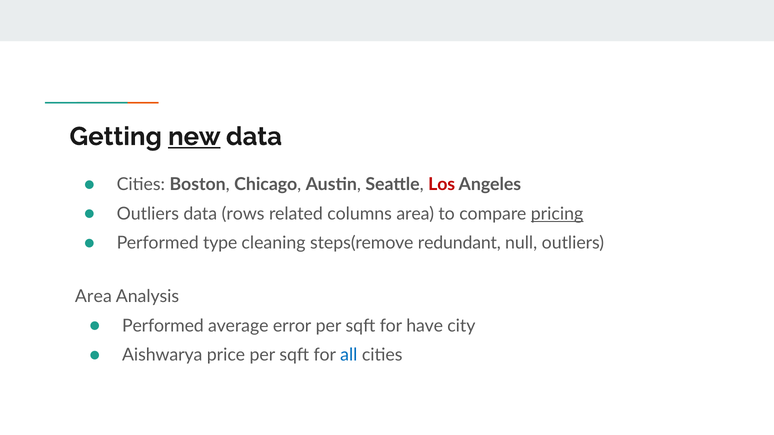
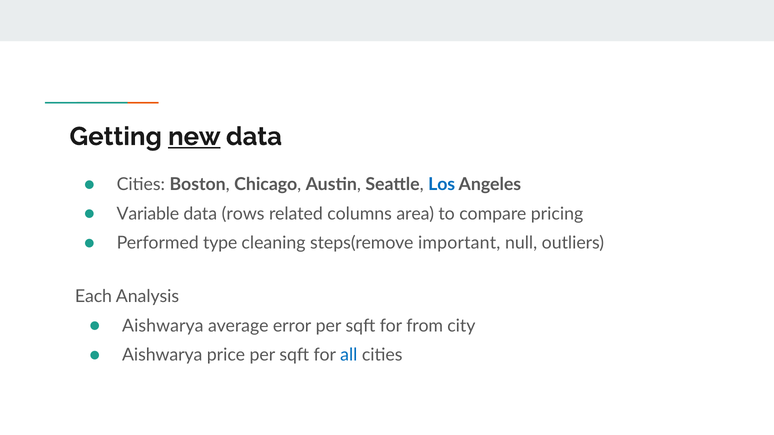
Los colour: red -> blue
Outliers at (148, 214): Outliers -> Variable
pricing underline: present -> none
redundant: redundant -> important
Area at (93, 297): Area -> Each
Performed at (163, 326): Performed -> Aishwarya
have: have -> from
